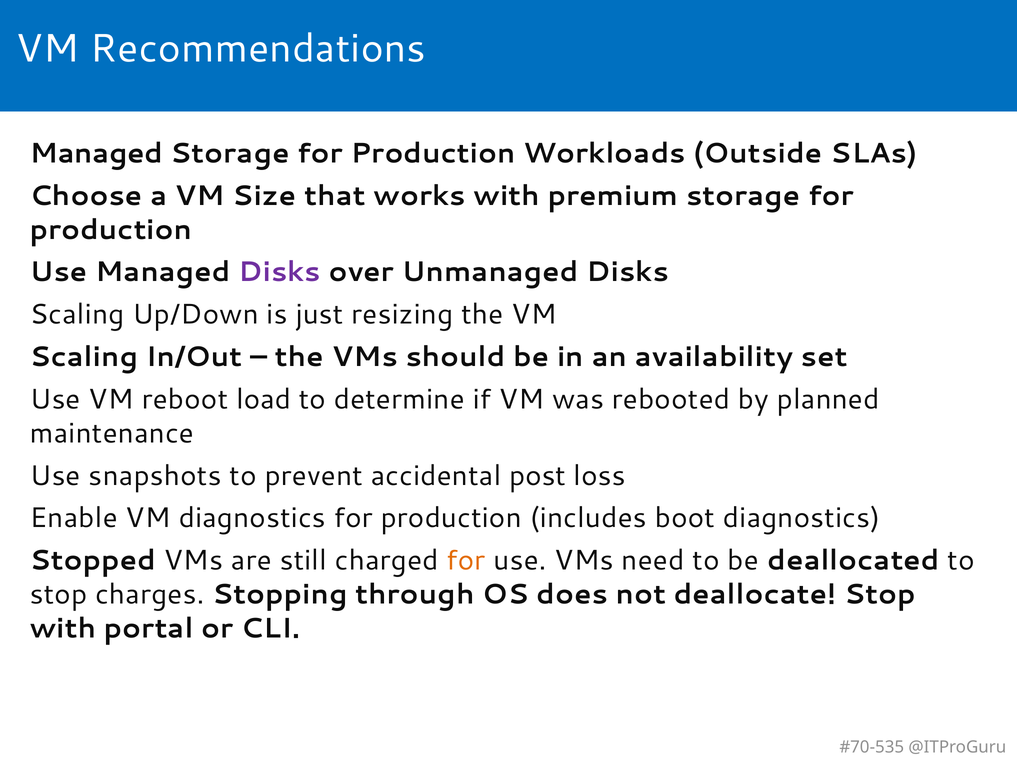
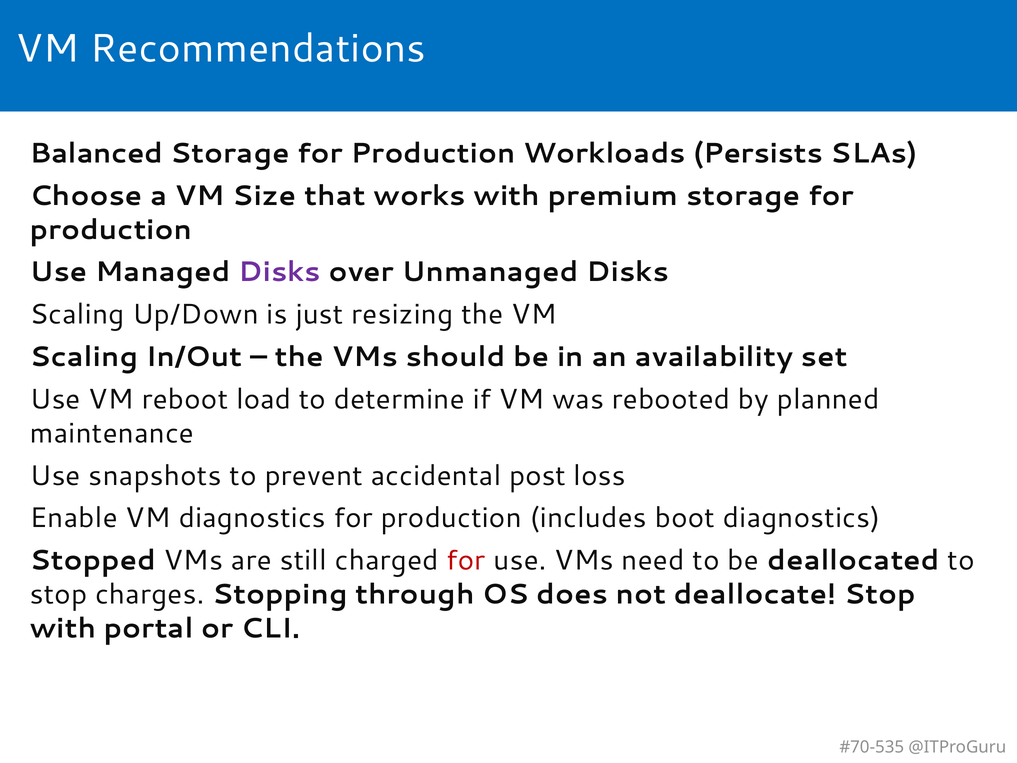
Managed at (96, 153): Managed -> Balanced
Outside: Outside -> Persists
for at (466, 560) colour: orange -> red
